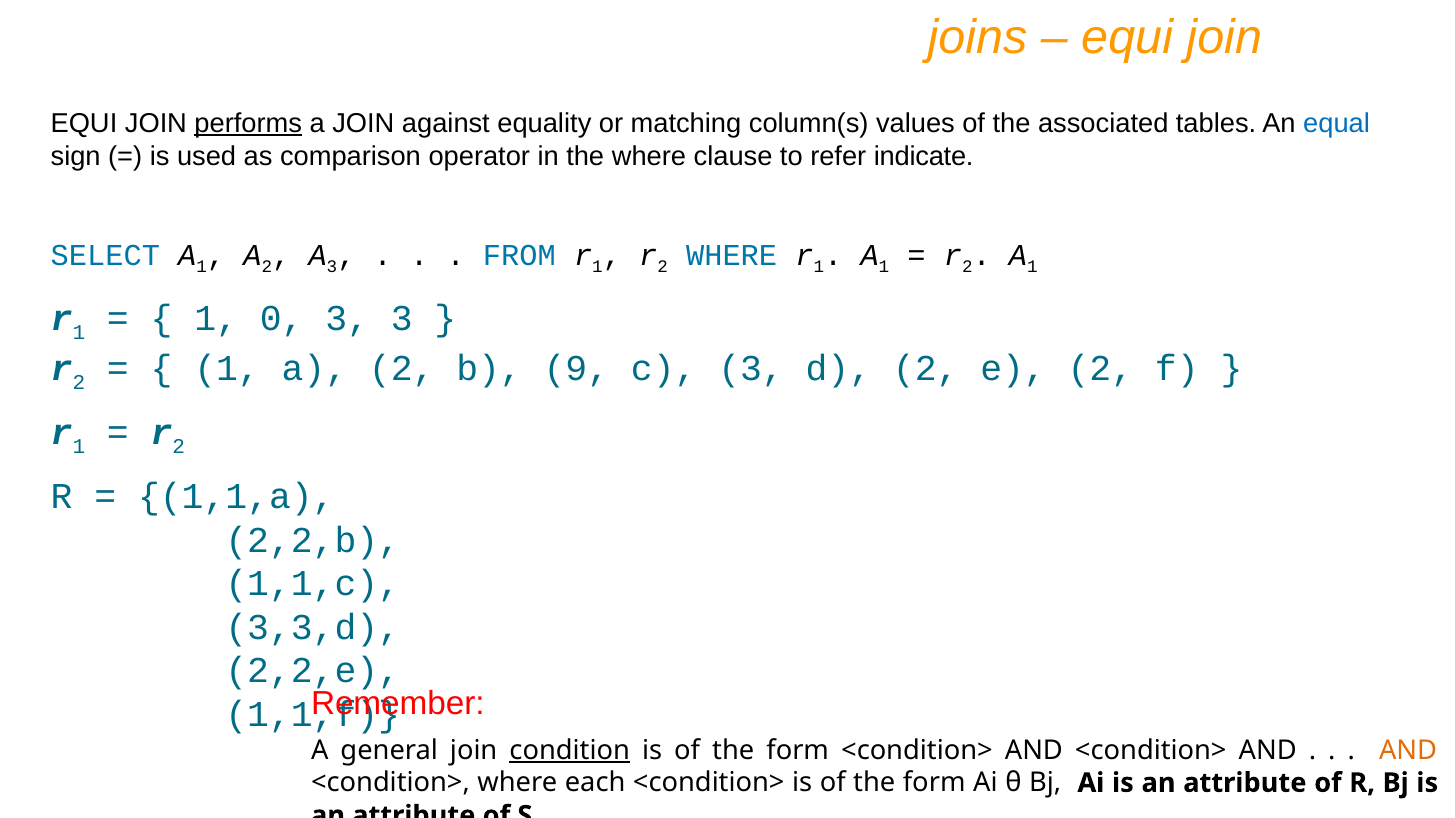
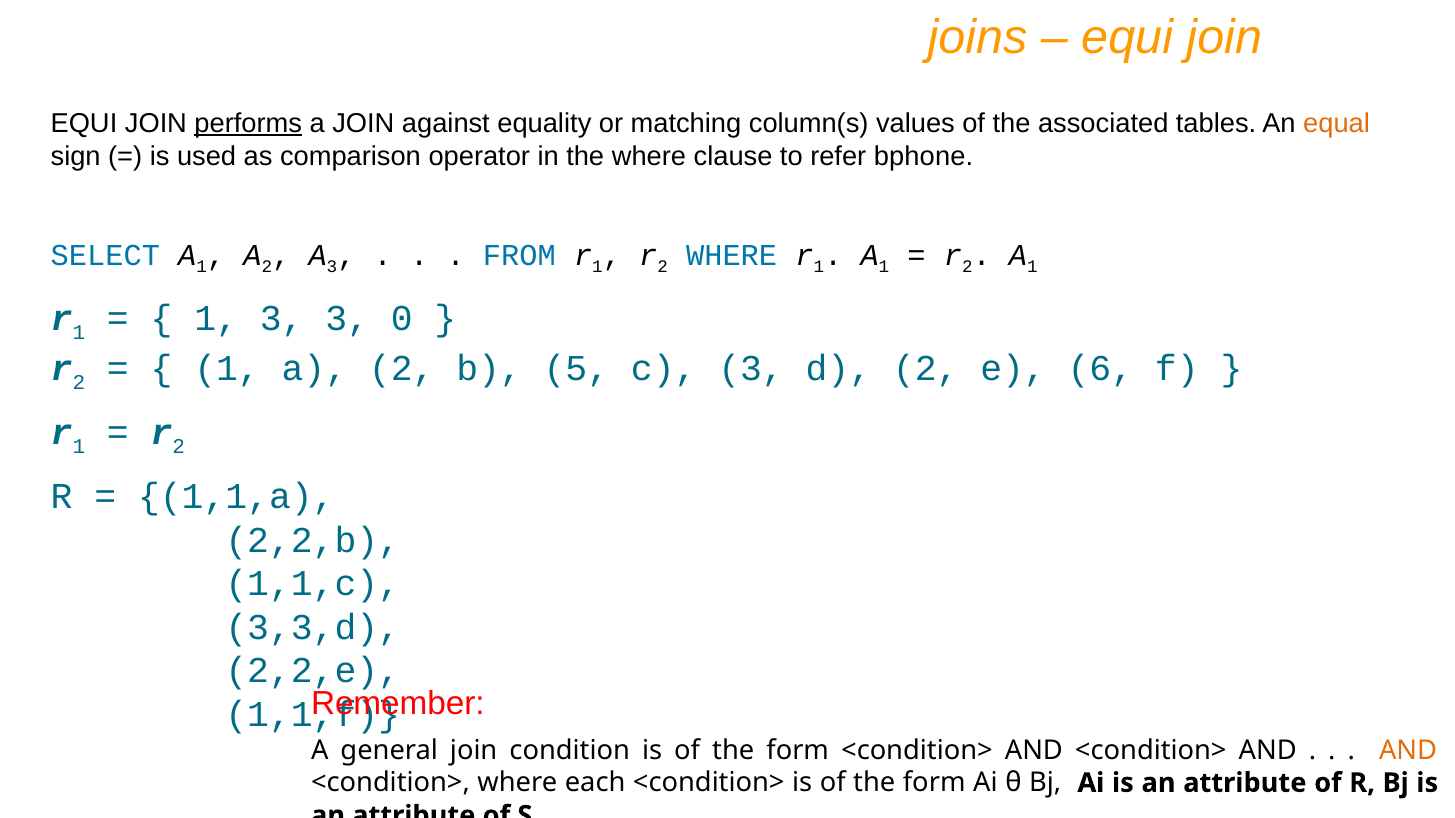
equal colour: blue -> orange
indicate: indicate -> bphone
1 0: 0 -> 3
3 3: 3 -> 0
9: 9 -> 5
e 2: 2 -> 6
condition underline: present -> none
